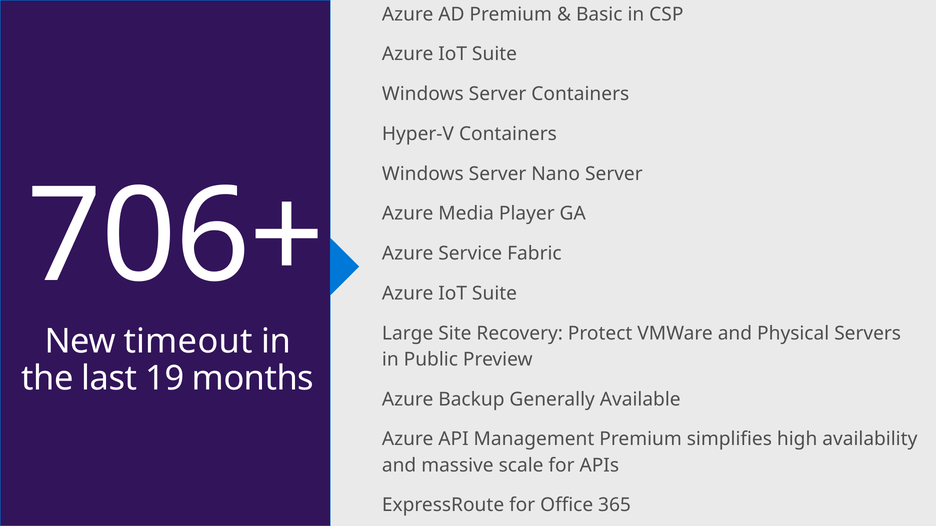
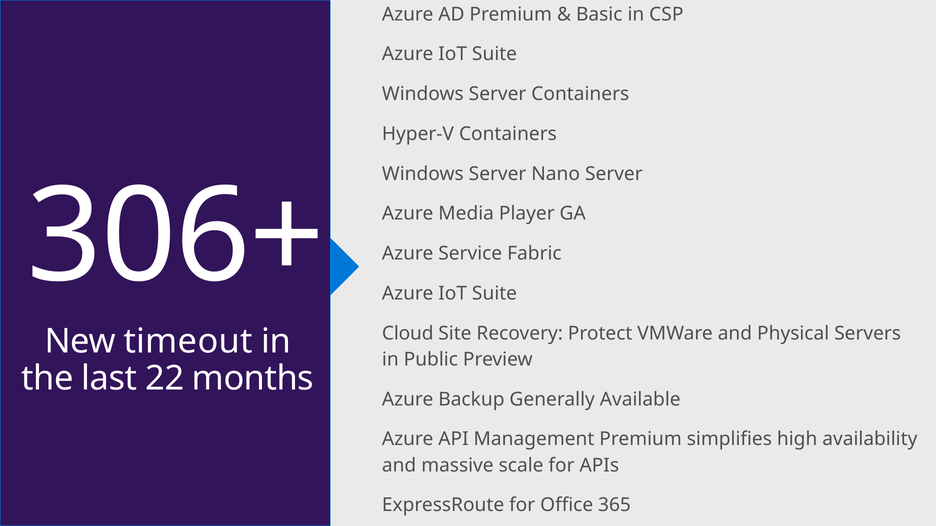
706+: 706+ -> 306+
Large at (408, 334): Large -> Cloud
19: 19 -> 22
